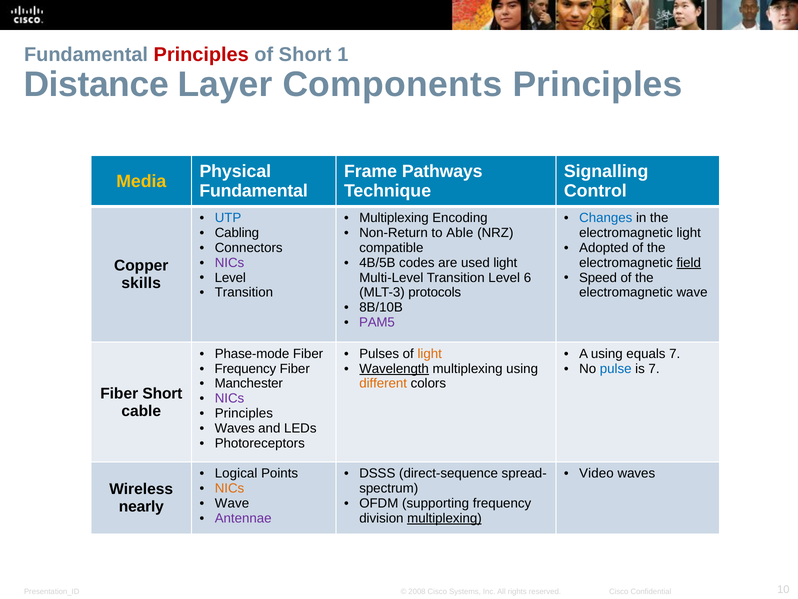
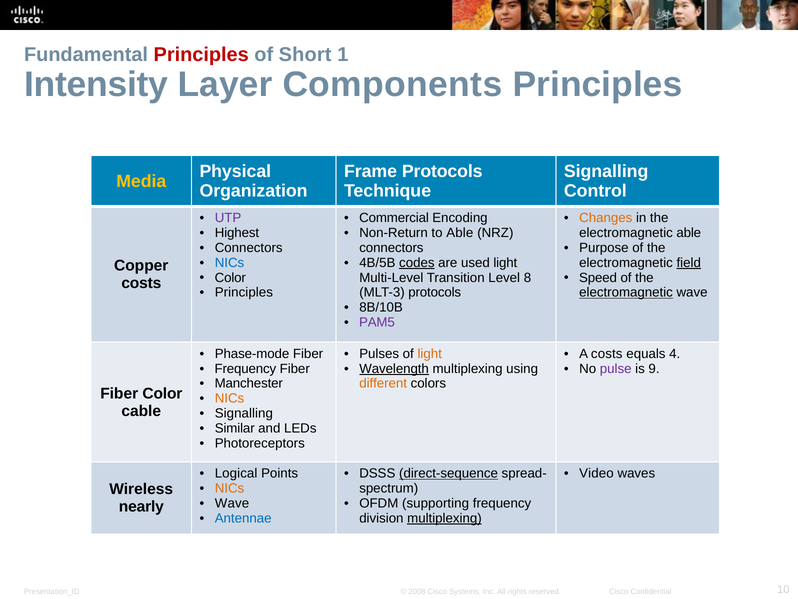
Distance: Distance -> Intensity
Frame Pathways: Pathways -> Protocols
Fundamental at (254, 191): Fundamental -> Organization
UTP colour: blue -> purple
Multiplexing at (394, 218): Multiplexing -> Commercial
Changes colour: blue -> orange
Cabling: Cabling -> Highest
electromagnetic light: light -> able
Adopted: Adopted -> Purpose
compatible at (391, 248): compatible -> connectors
NICs at (230, 263) colour: purple -> blue
codes underline: none -> present
Level at (230, 277): Level -> Color
6: 6 -> 8
skills at (141, 283): skills -> costs
Transition at (244, 292): Transition -> Principles
electromagnetic at (626, 292) underline: none -> present
A using: using -> costs
equals 7: 7 -> 4
pulse colour: blue -> purple
is 7: 7 -> 9
Fiber Short: Short -> Color
NICs at (230, 398) colour: purple -> orange
Principles at (244, 413): Principles -> Signalling
Waves at (235, 428): Waves -> Similar
direct-sequence underline: none -> present
Antennae colour: purple -> blue
